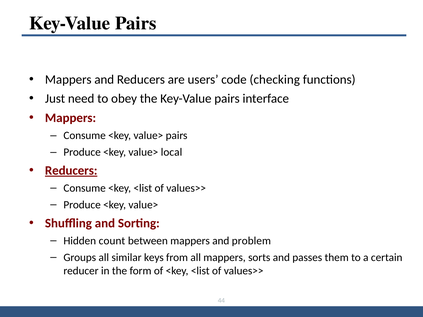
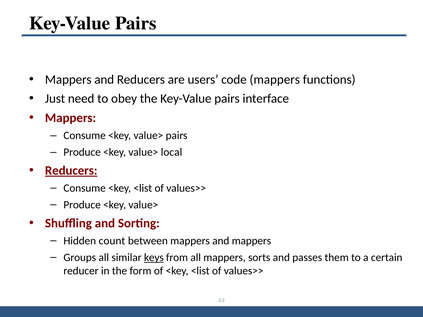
code checking: checking -> mappers
and problem: problem -> mappers
keys underline: none -> present
